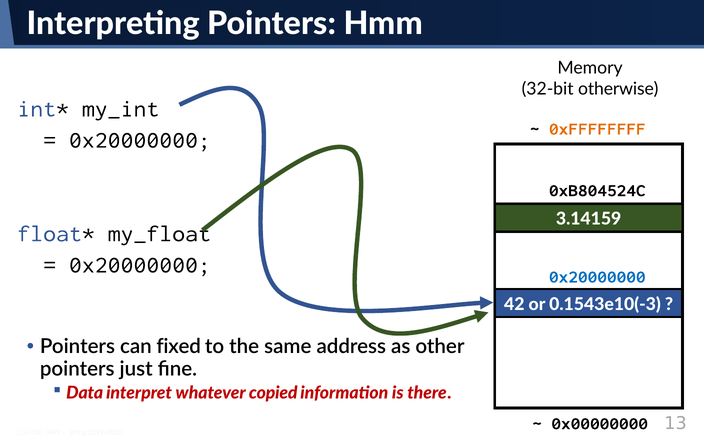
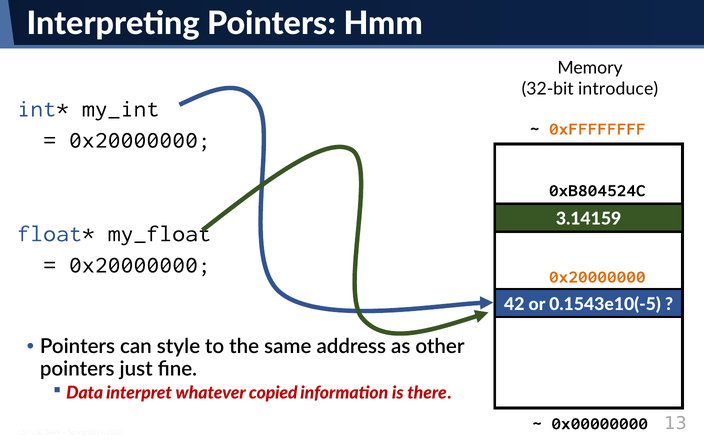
otherwise: otherwise -> introduce
0x20000000 at (597, 277) colour: blue -> orange
0.1543e10(-3: 0.1543e10(-3 -> 0.1543e10(-5
fixed: fixed -> style
